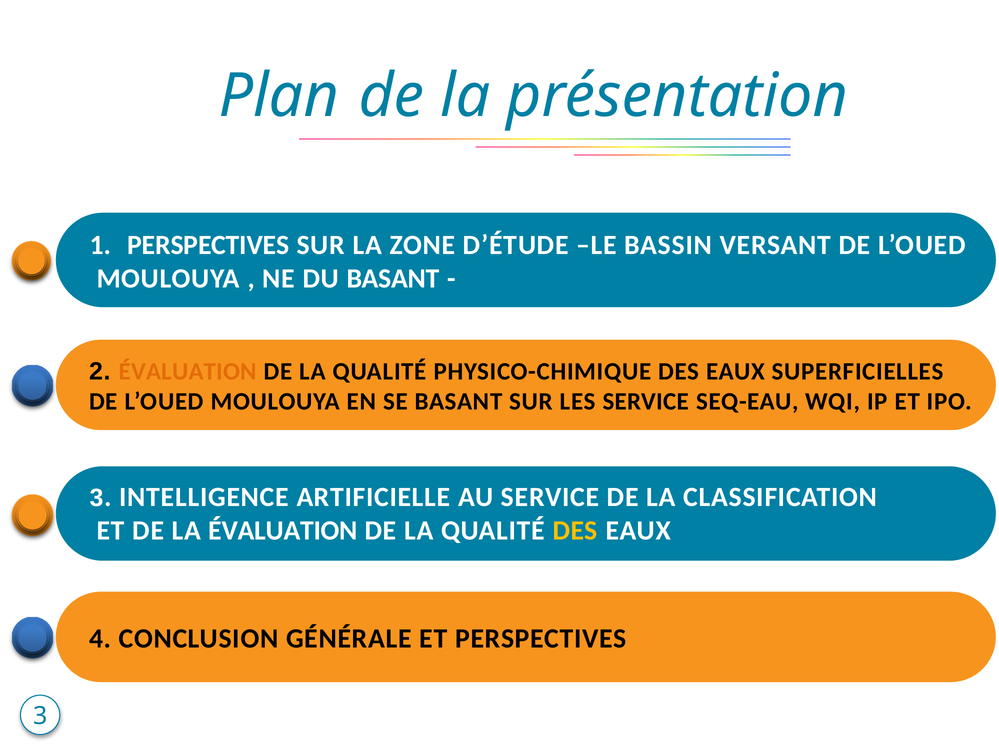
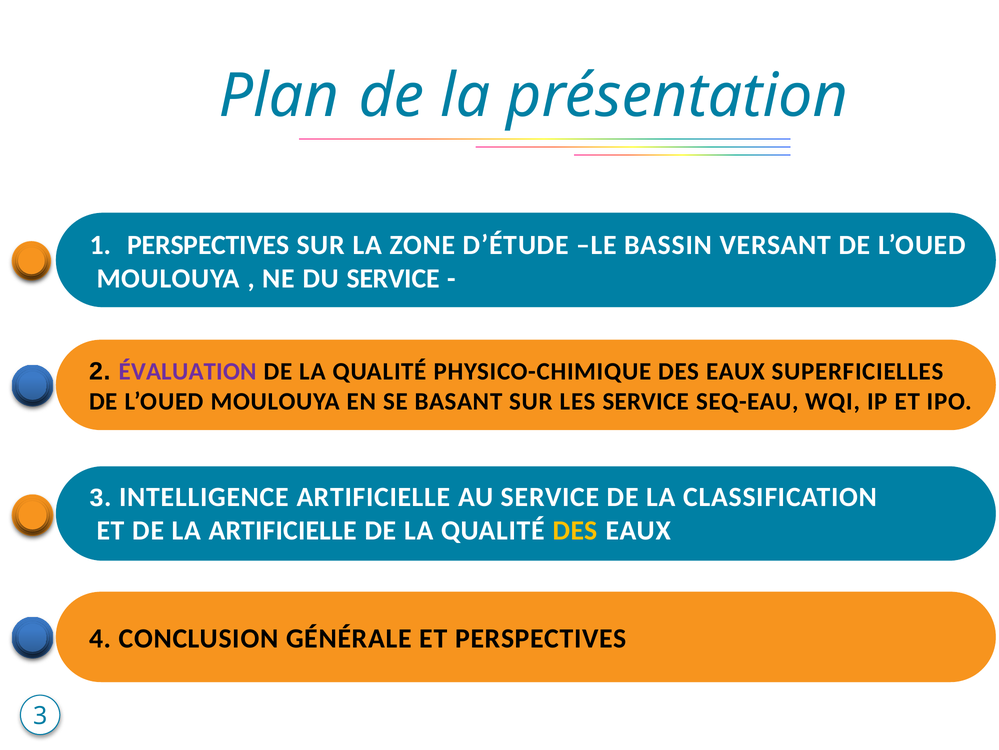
DU BASANT: BASANT -> SERVICE
ÉVALUATION at (188, 371) colour: orange -> purple
LA ÉVALUATION: ÉVALUATION -> ARTIFICIELLE
